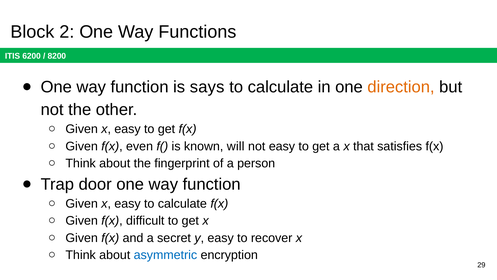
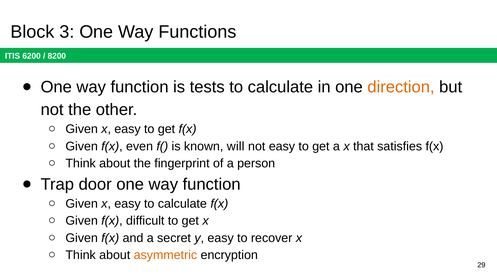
2: 2 -> 3
says: says -> tests
asymmetric colour: blue -> orange
